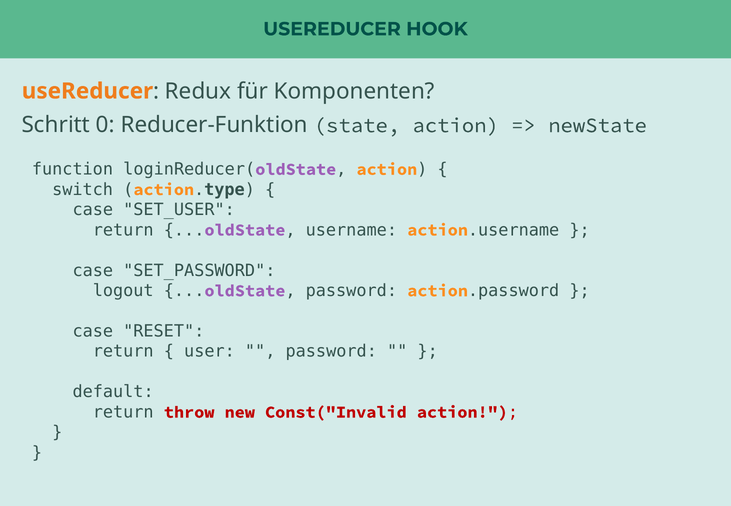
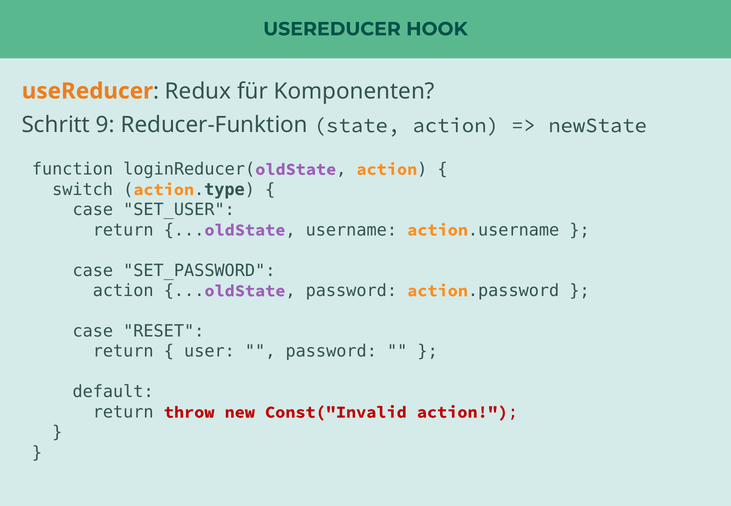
0: 0 -> 9
logout at (123, 291): logout -> action
